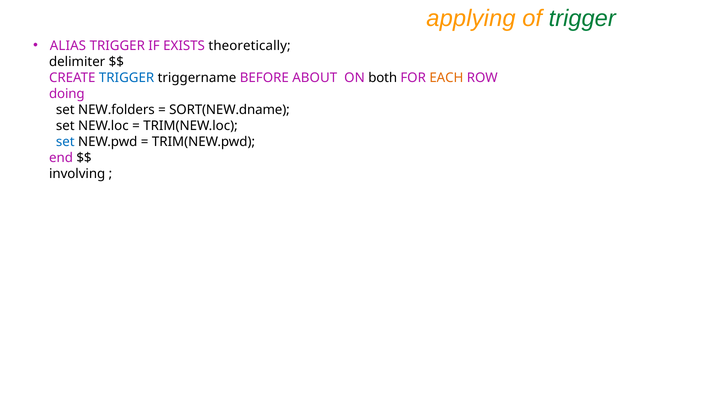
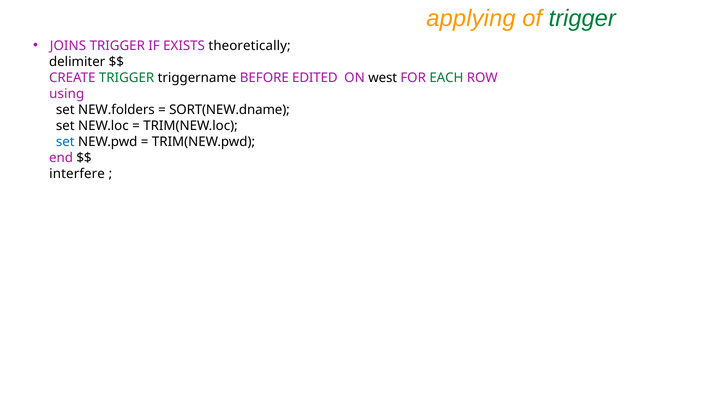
ALIAS: ALIAS -> JOINS
TRIGGER at (127, 78) colour: blue -> green
ABOUT: ABOUT -> EDITED
both: both -> west
EACH colour: orange -> green
doing: doing -> using
involving: involving -> interfere
